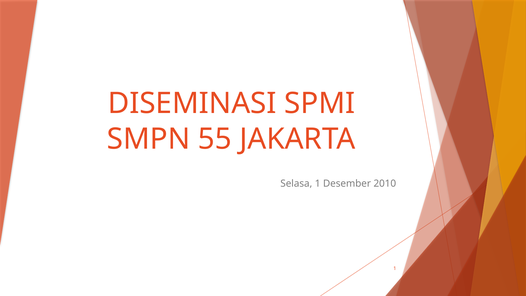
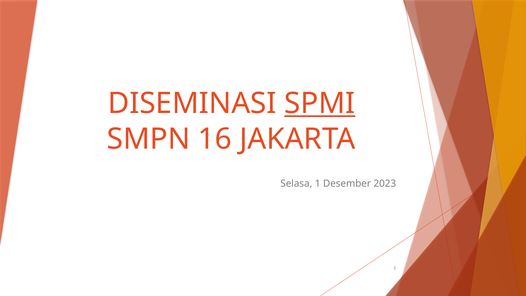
SPMI underline: none -> present
55: 55 -> 16
2010: 2010 -> 2023
